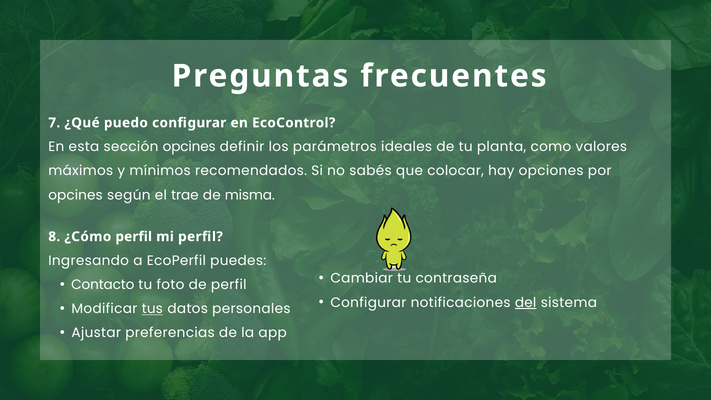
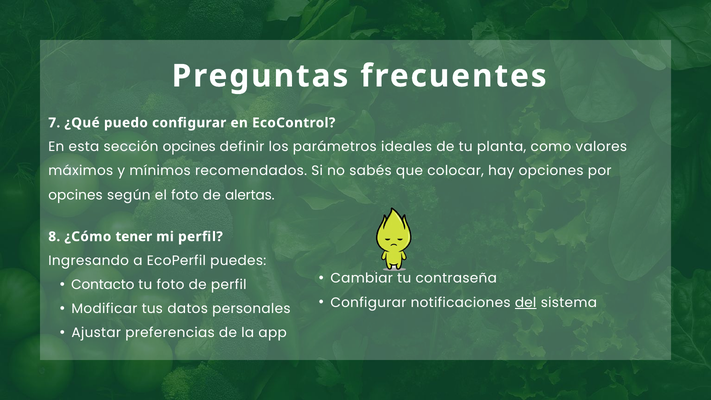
el trae: trae -> foto
misma: misma -> alertas
¿Cómo perfil: perfil -> tener
tus underline: present -> none
